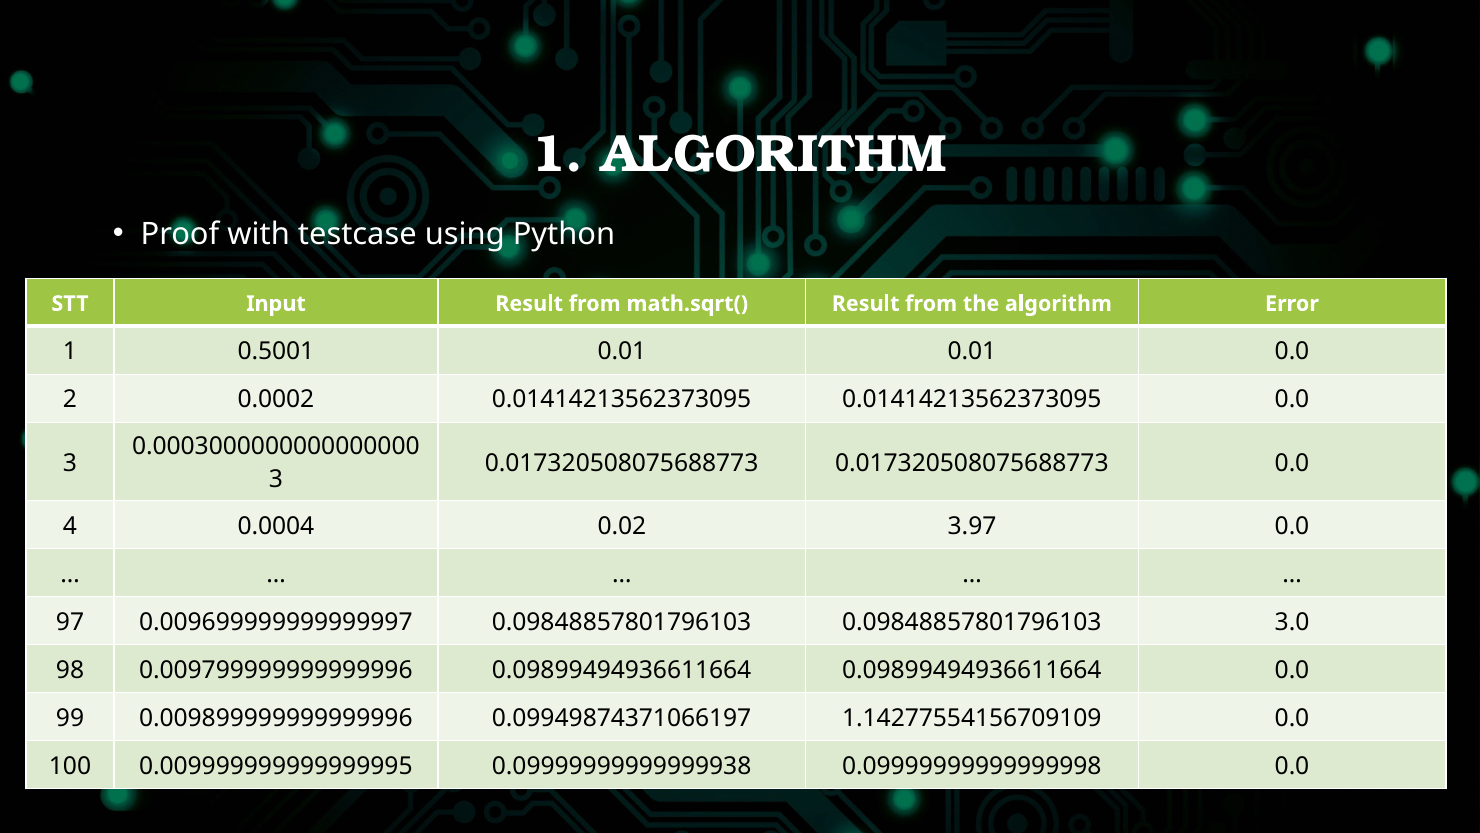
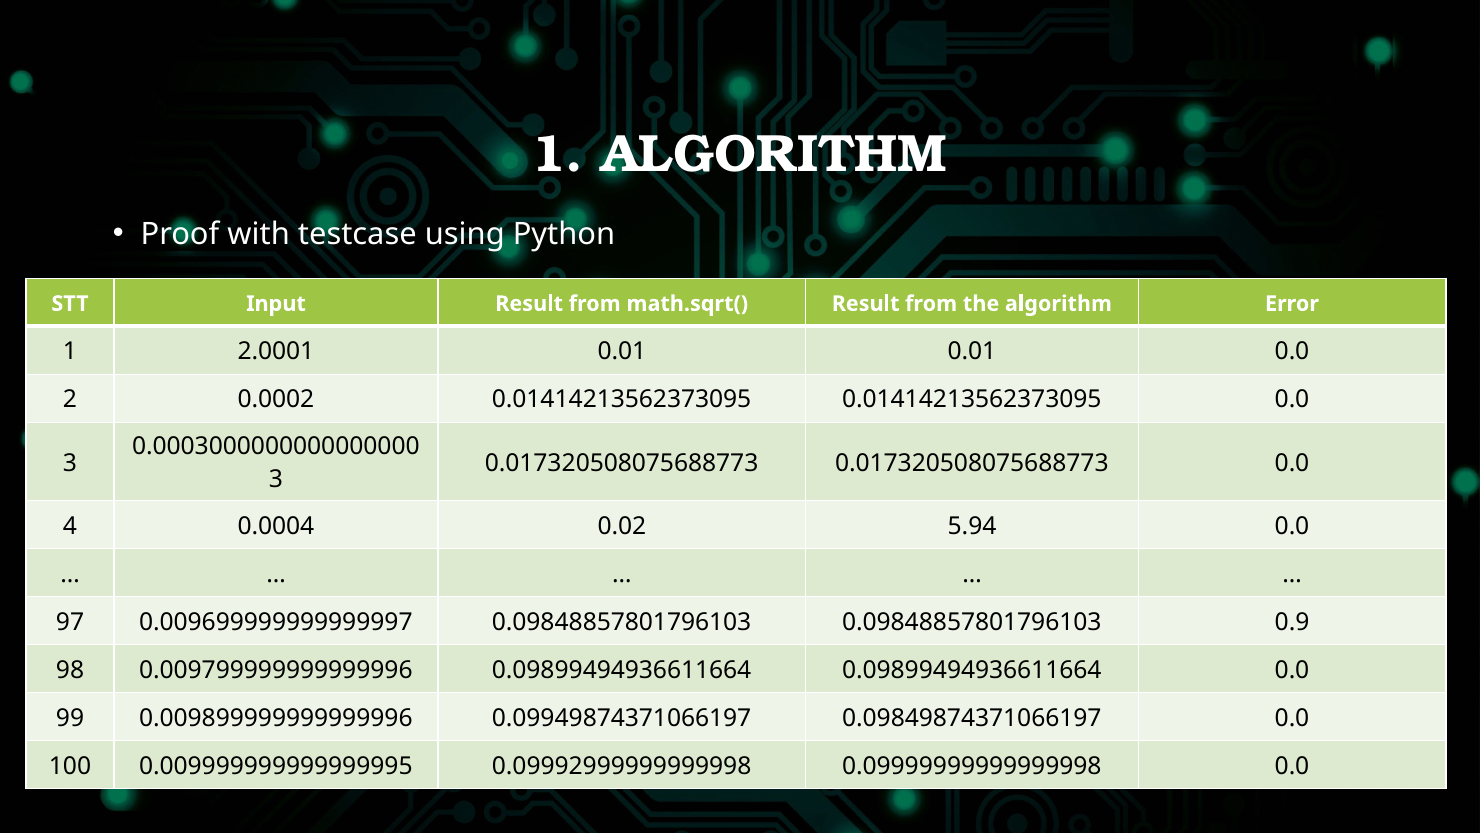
0.5001: 0.5001 -> 2.0001
3.97: 3.97 -> 5.94
3.0: 3.0 -> 0.9
1.14277554156709109: 1.14277554156709109 -> 0.09849874371066197
0.09999999999999938: 0.09999999999999938 -> 0.09992999999999998
